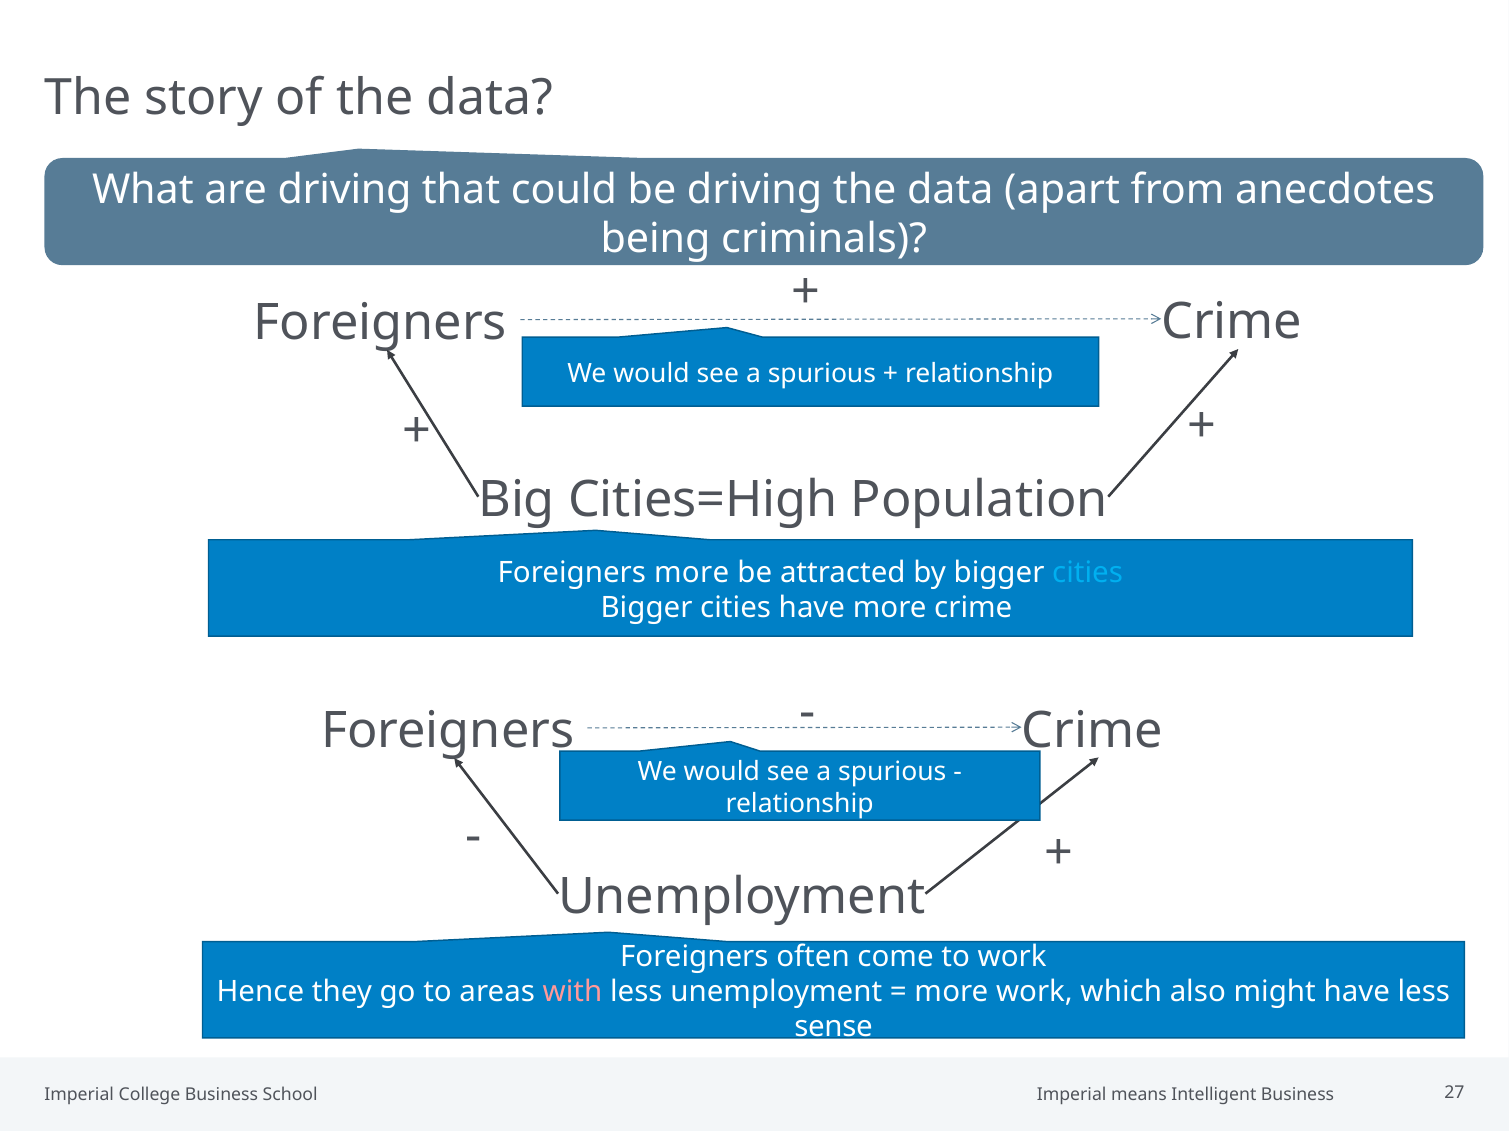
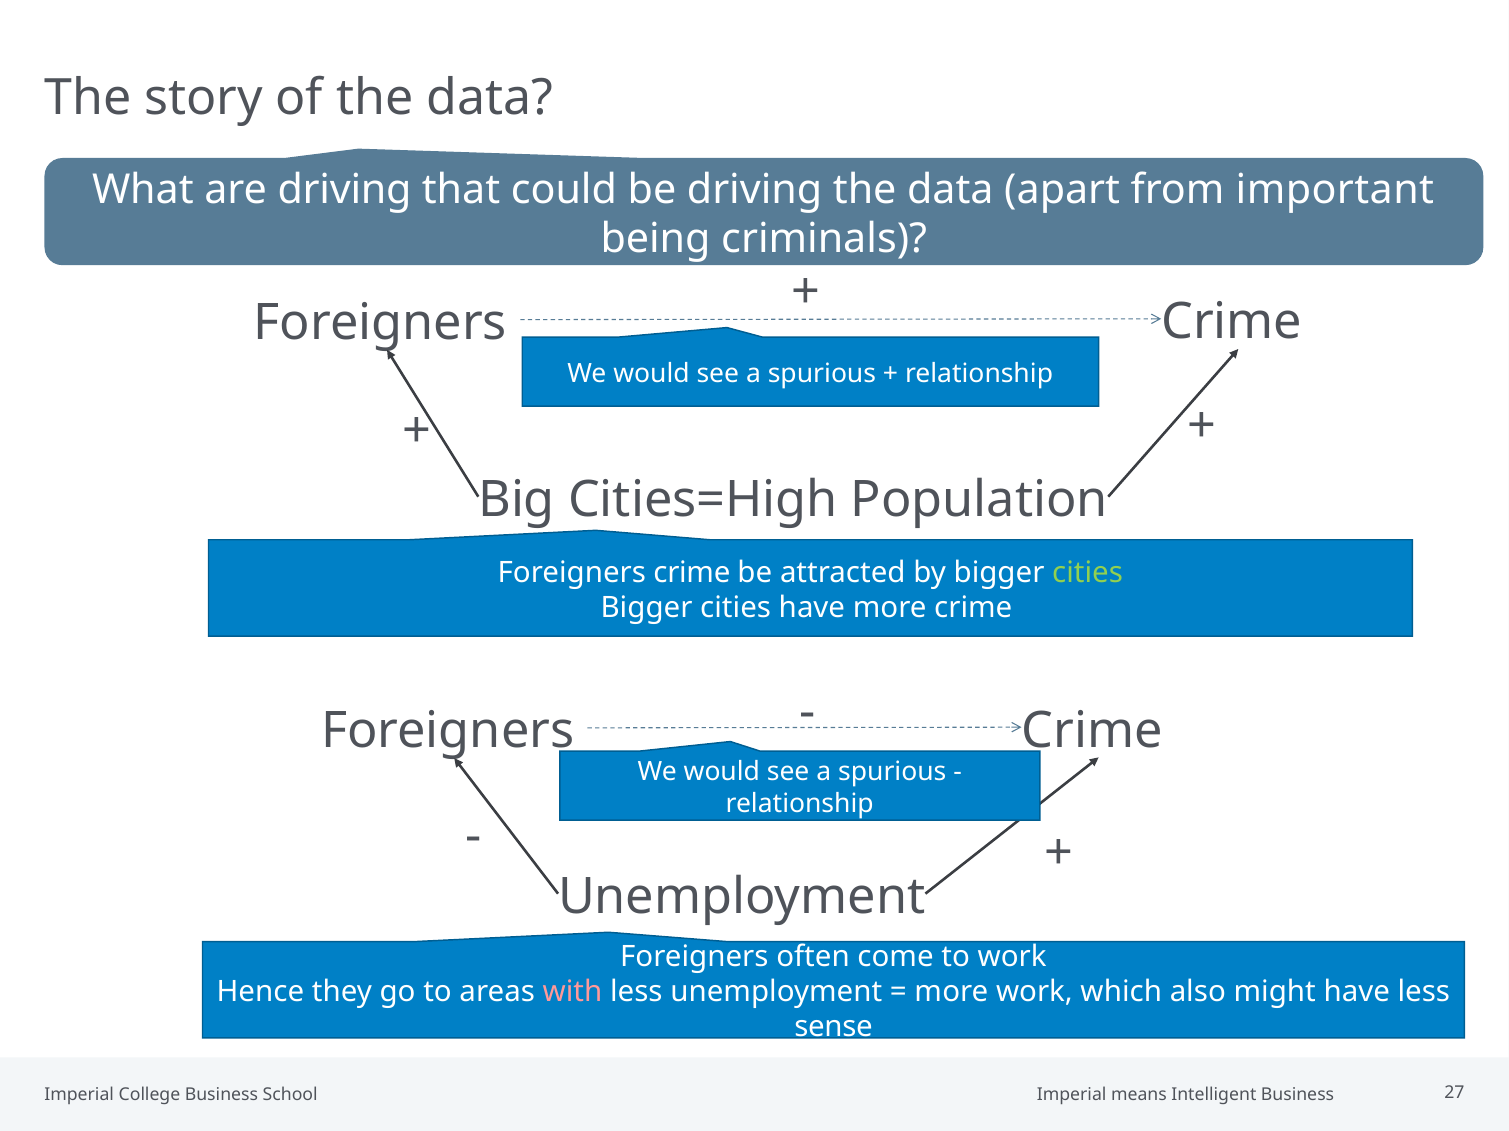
anecdotes: anecdotes -> important
more at (692, 573): more -> crime
cities at (1088, 573) colour: light blue -> light green
